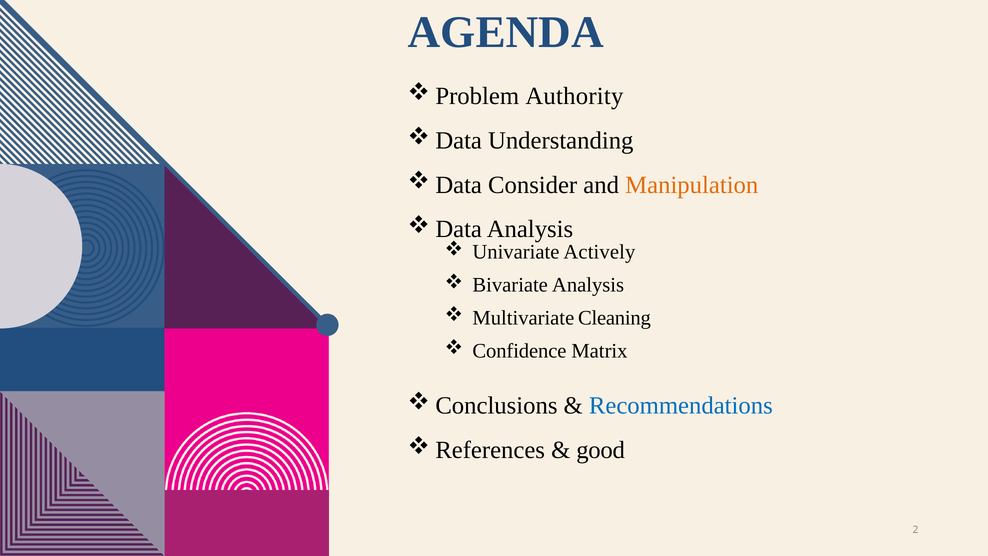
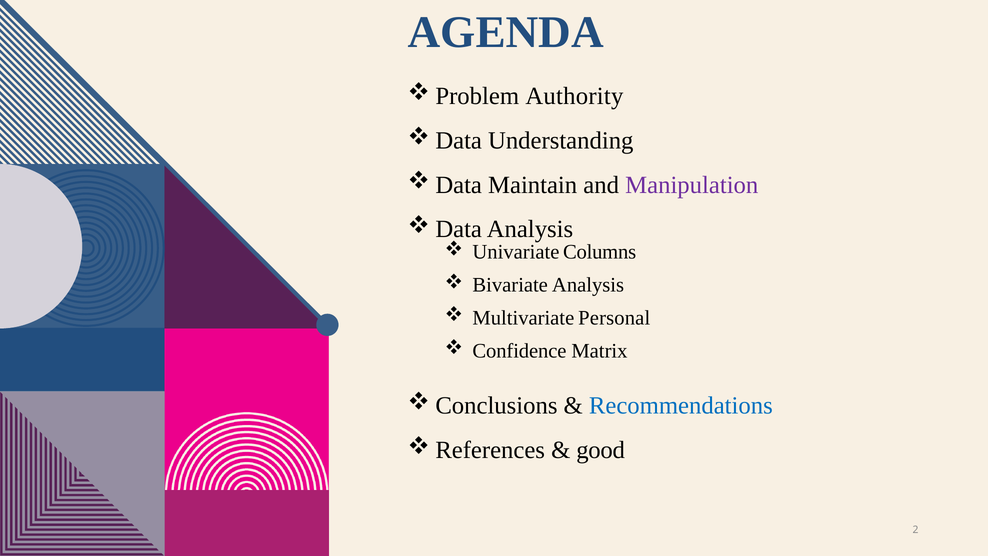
Consider: Consider -> Maintain
Manipulation colour: orange -> purple
Actively: Actively -> Columns
Cleaning: Cleaning -> Personal
